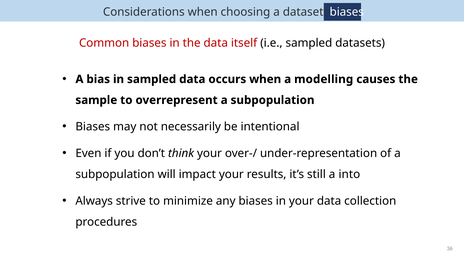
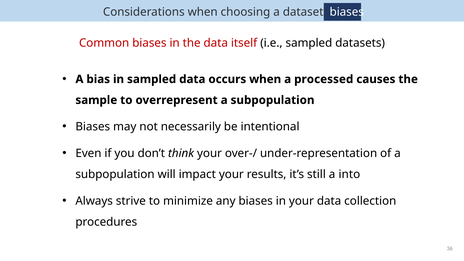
modelling: modelling -> processed
